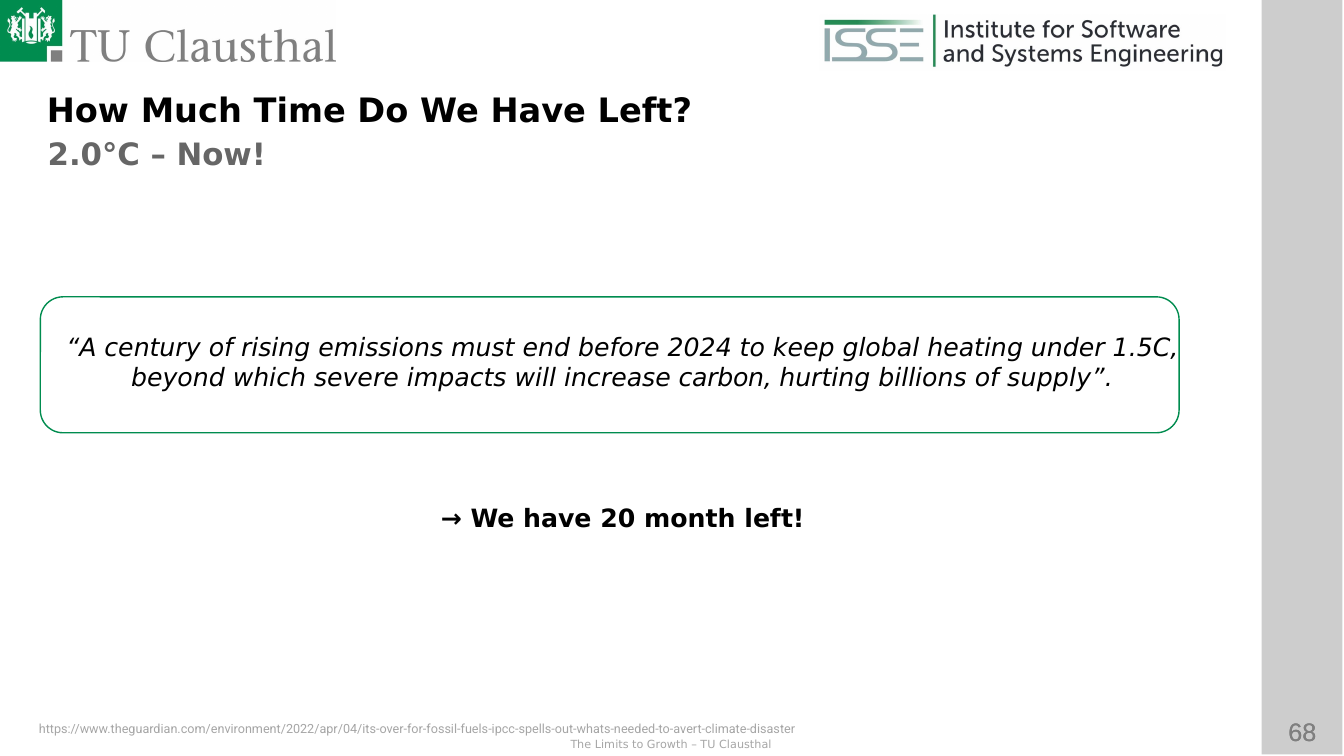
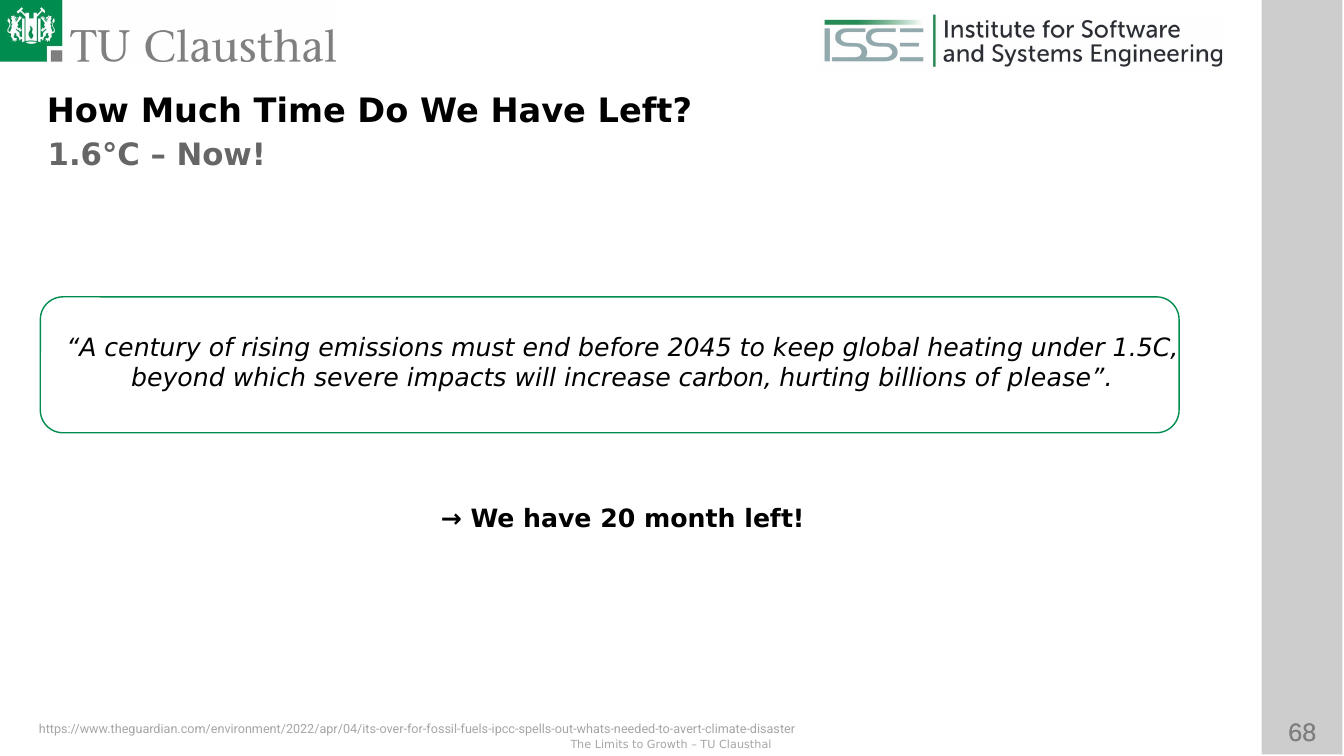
2.0°C: 2.0°C -> 1.6°C
2024: 2024 -> 2045
supply: supply -> please
